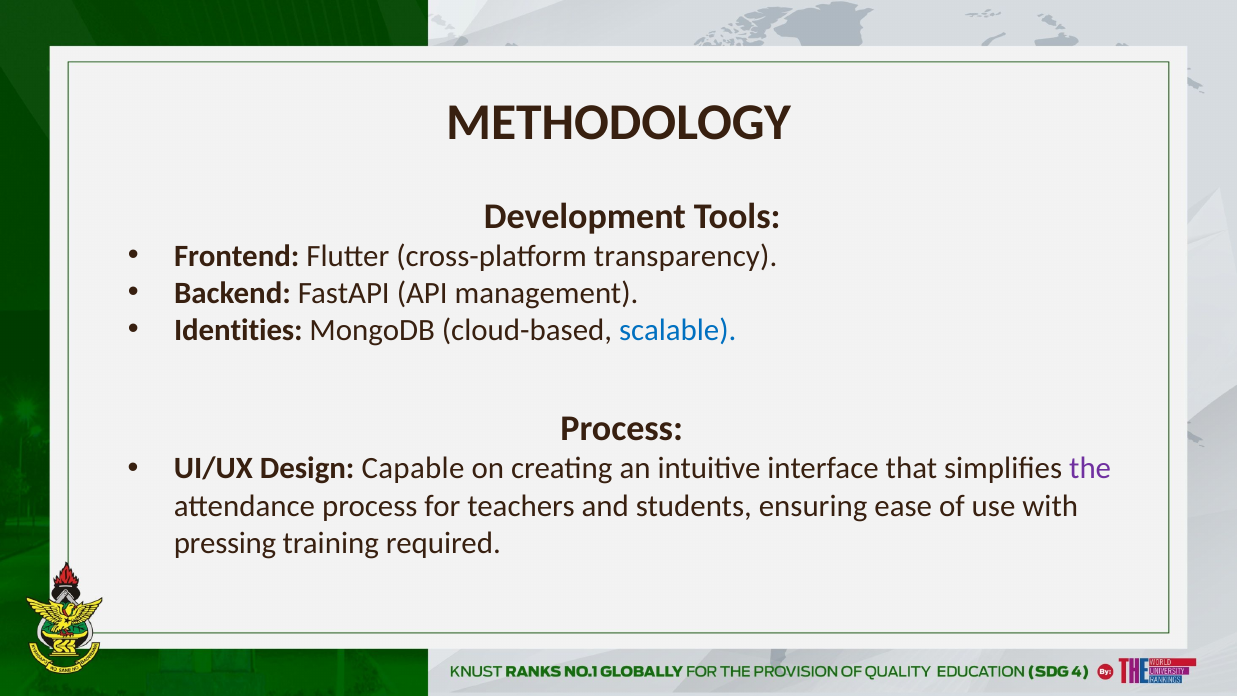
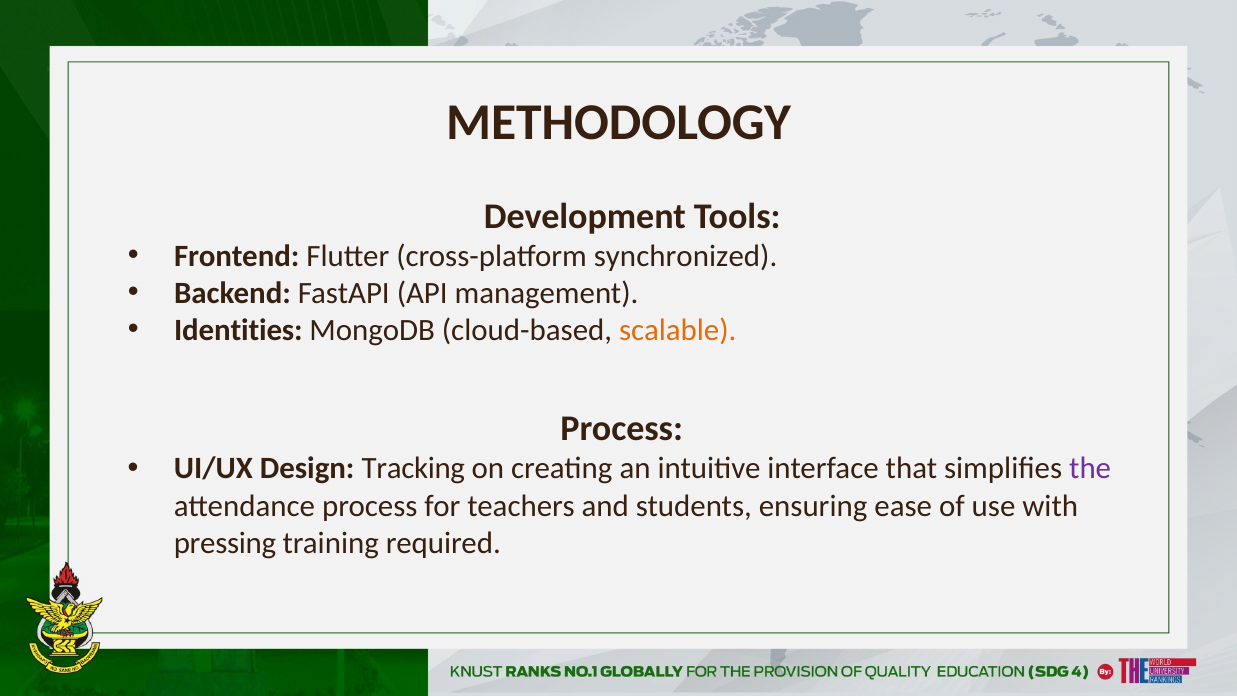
transparency: transparency -> synchronized
scalable colour: blue -> orange
Capable: Capable -> Tracking
